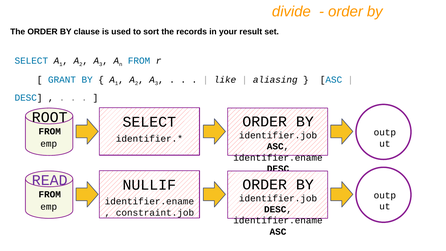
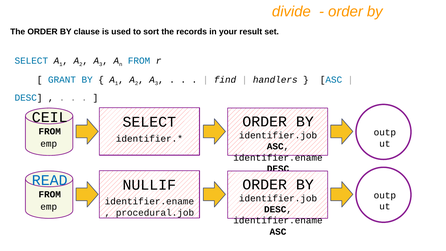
like: like -> find
aliasing: aliasing -> handlers
ROOT: ROOT -> CEIL
READ colour: purple -> blue
constraint.job: constraint.job -> procedural.job
